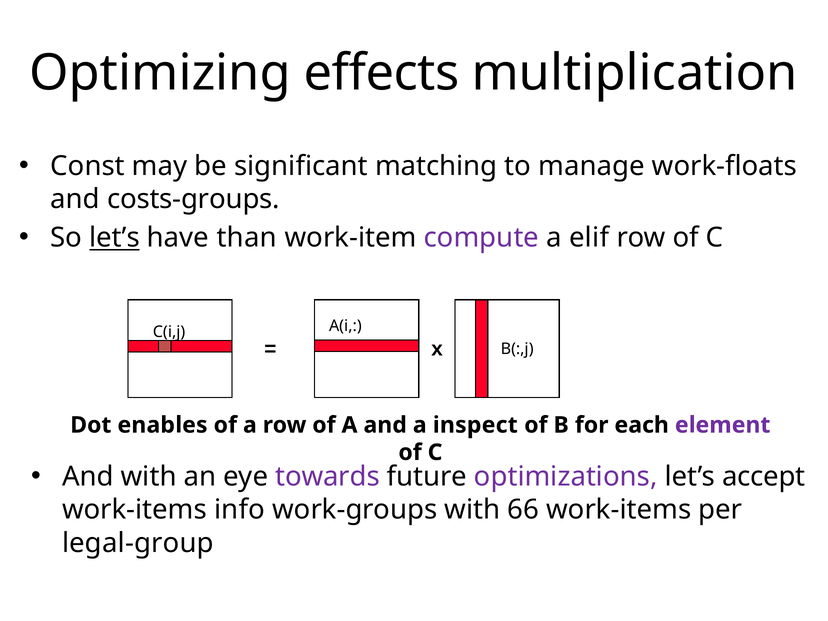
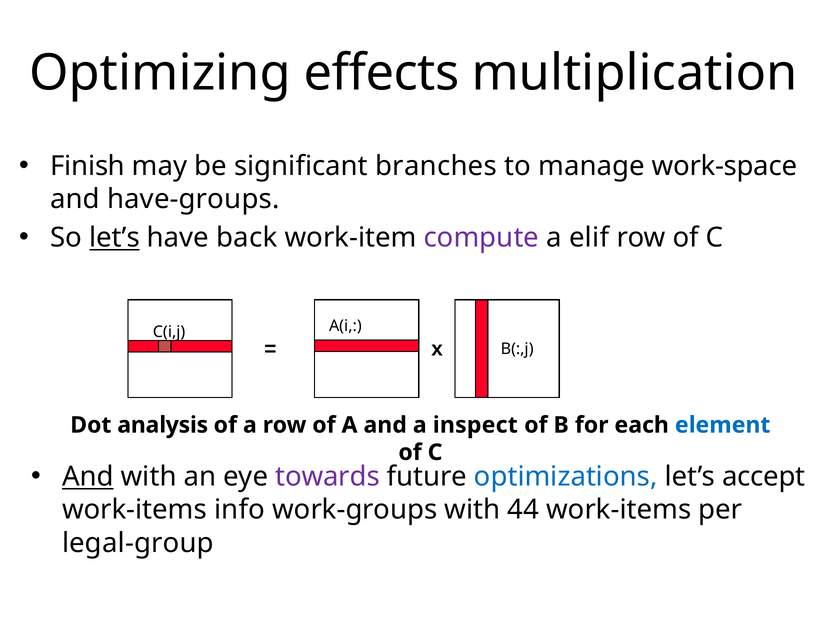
Const: Const -> Finish
matching: matching -> branches
work-floats: work-floats -> work-space
costs-groups: costs-groups -> have-groups
than: than -> back
enables: enables -> analysis
element colour: purple -> blue
And at (88, 477) underline: none -> present
optimizations colour: purple -> blue
66: 66 -> 44
